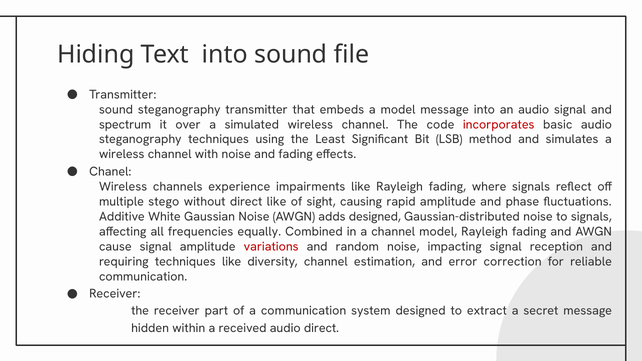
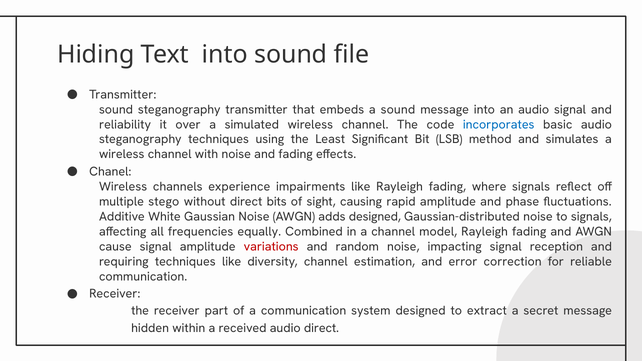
a model: model -> sound
spectrum: spectrum -> reliability
incorporates colour: red -> blue
direct like: like -> bits
